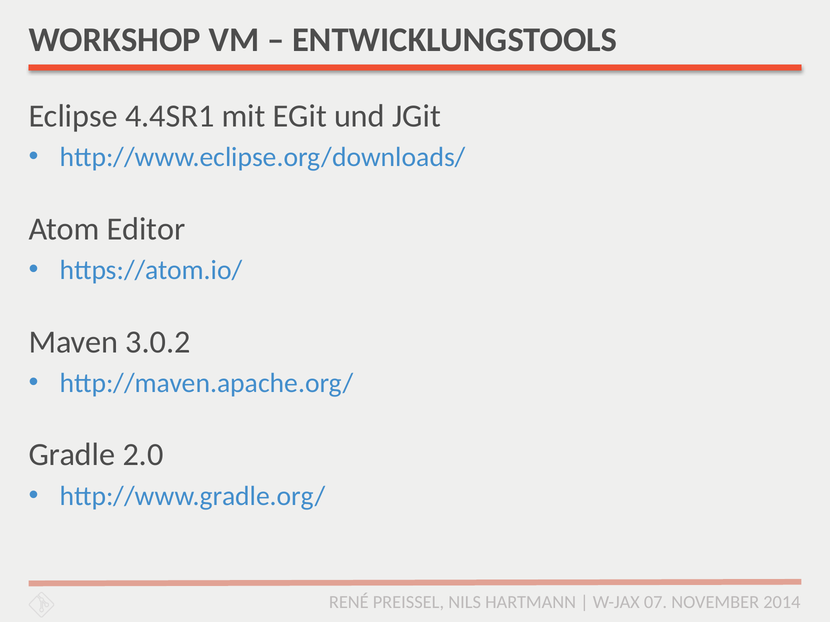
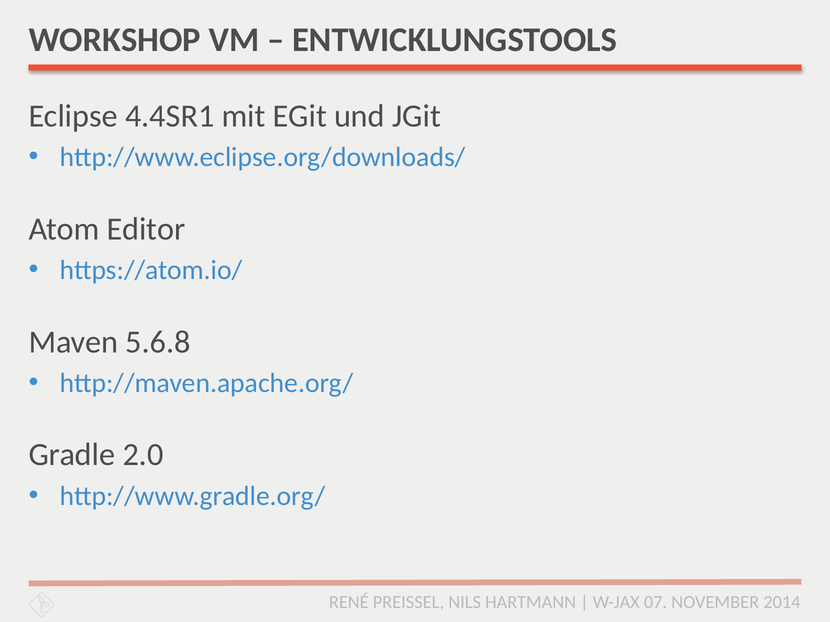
3.0.2: 3.0.2 -> 5.6.8
